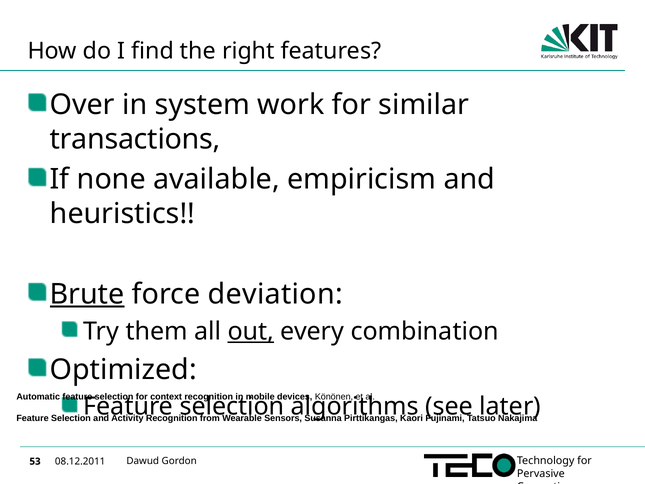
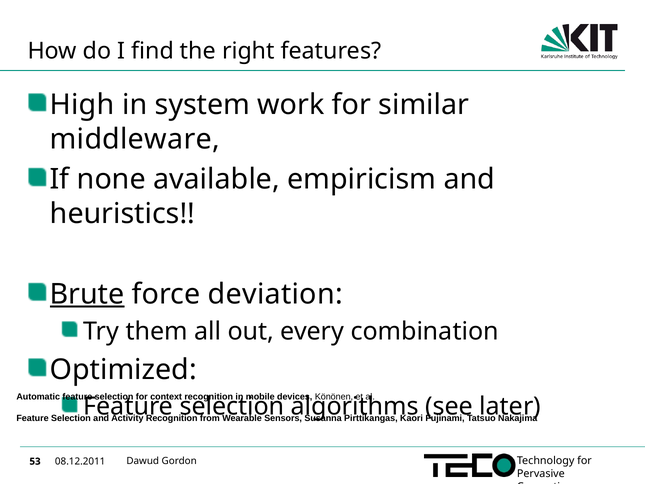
Over: Over -> High
transactions: transactions -> middleware
out underline: present -> none
